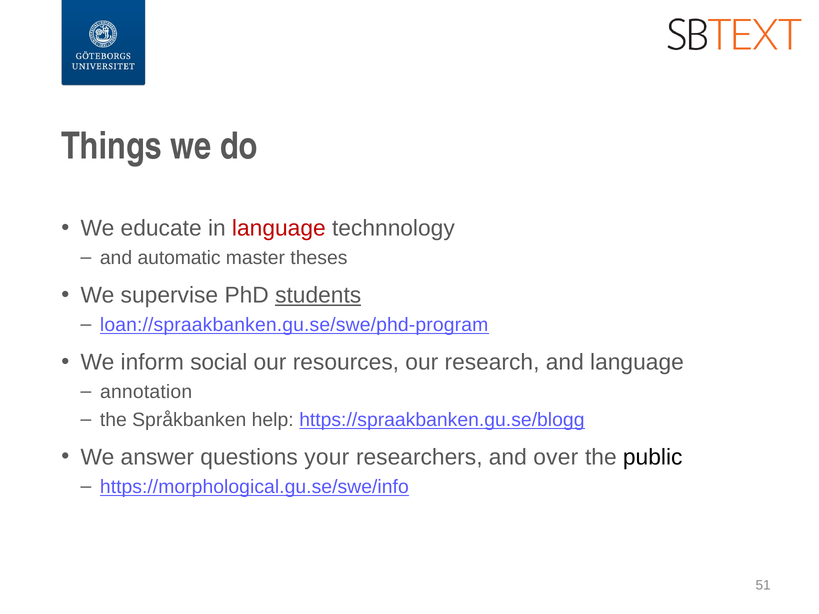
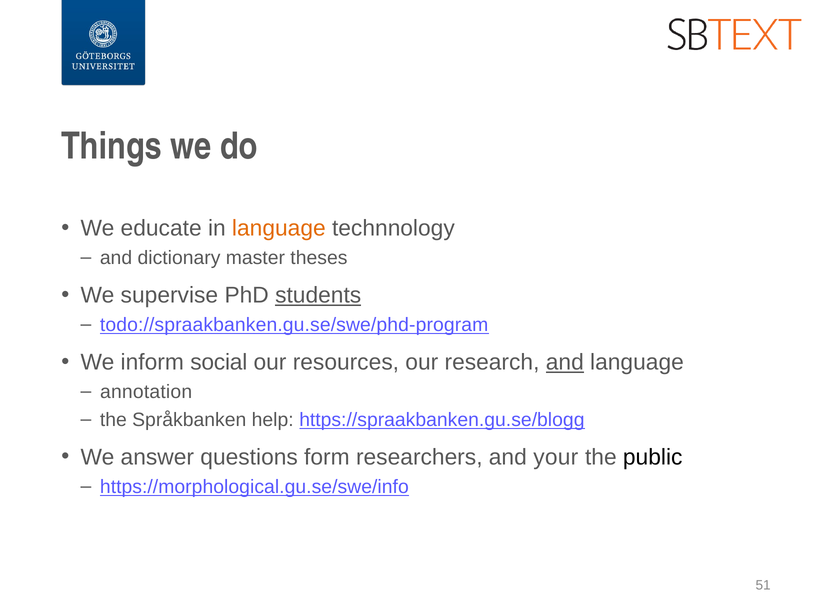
language at (279, 229) colour: red -> orange
automatic: automatic -> dictionary
loan://spraakbanken.gu.se/swe/phd-program: loan://spraakbanken.gu.se/swe/phd-program -> todo://spraakbanken.gu.se/swe/phd-program
and at (565, 363) underline: none -> present
your: your -> form
over: over -> your
